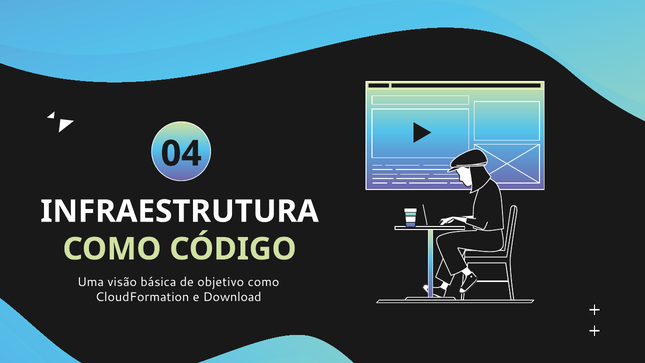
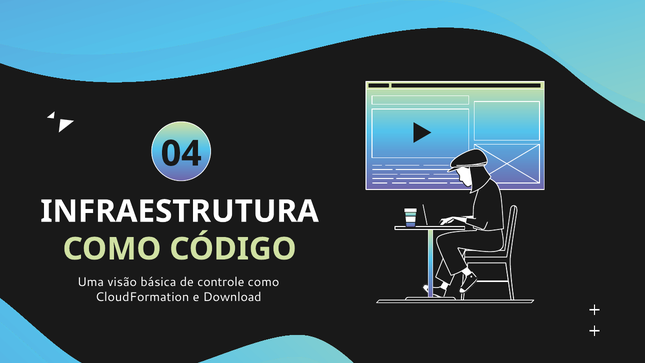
objetivo: objetivo -> controle
